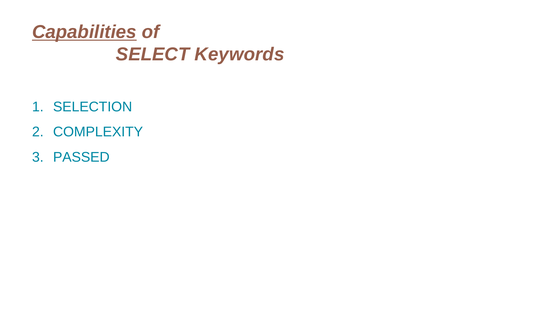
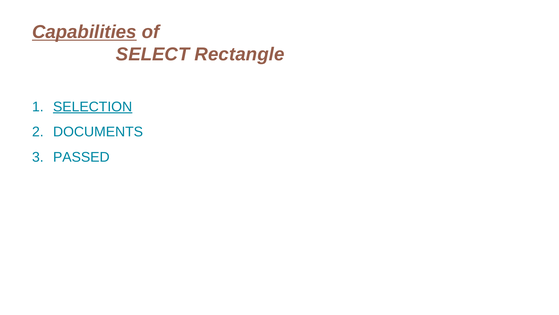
Keywords: Keywords -> Rectangle
SELECTION underline: none -> present
COMPLEXITY: COMPLEXITY -> DOCUMENTS
